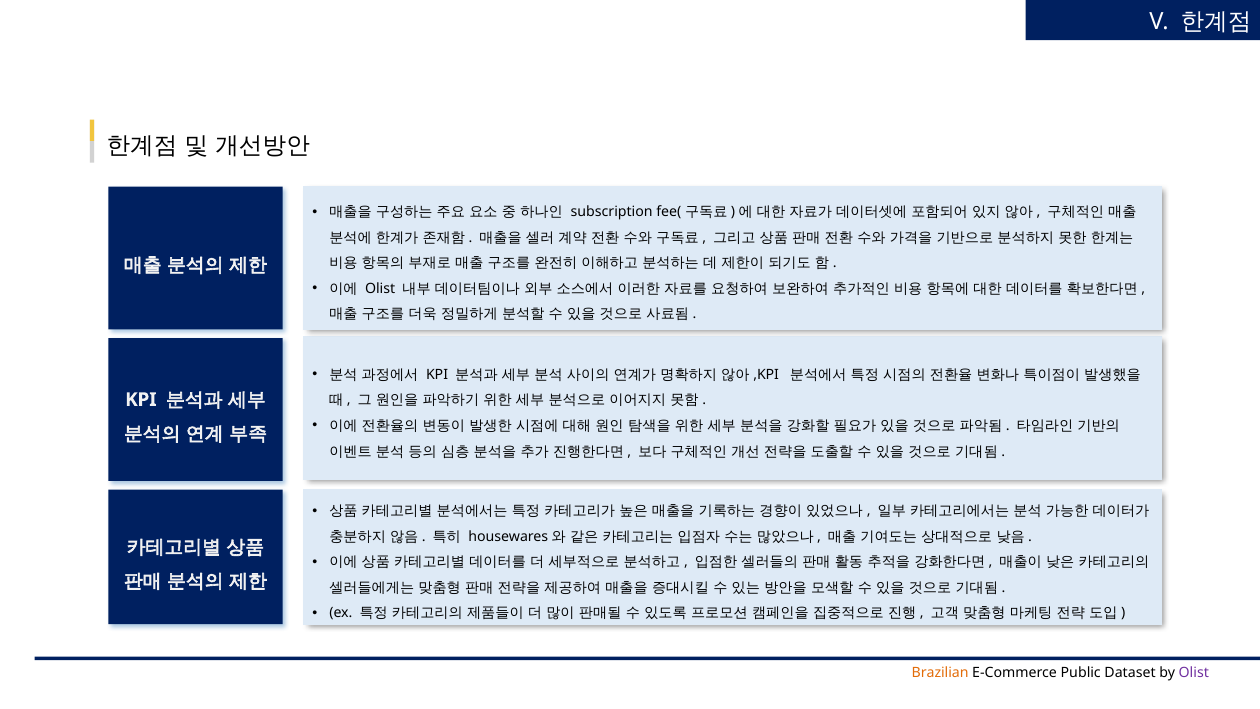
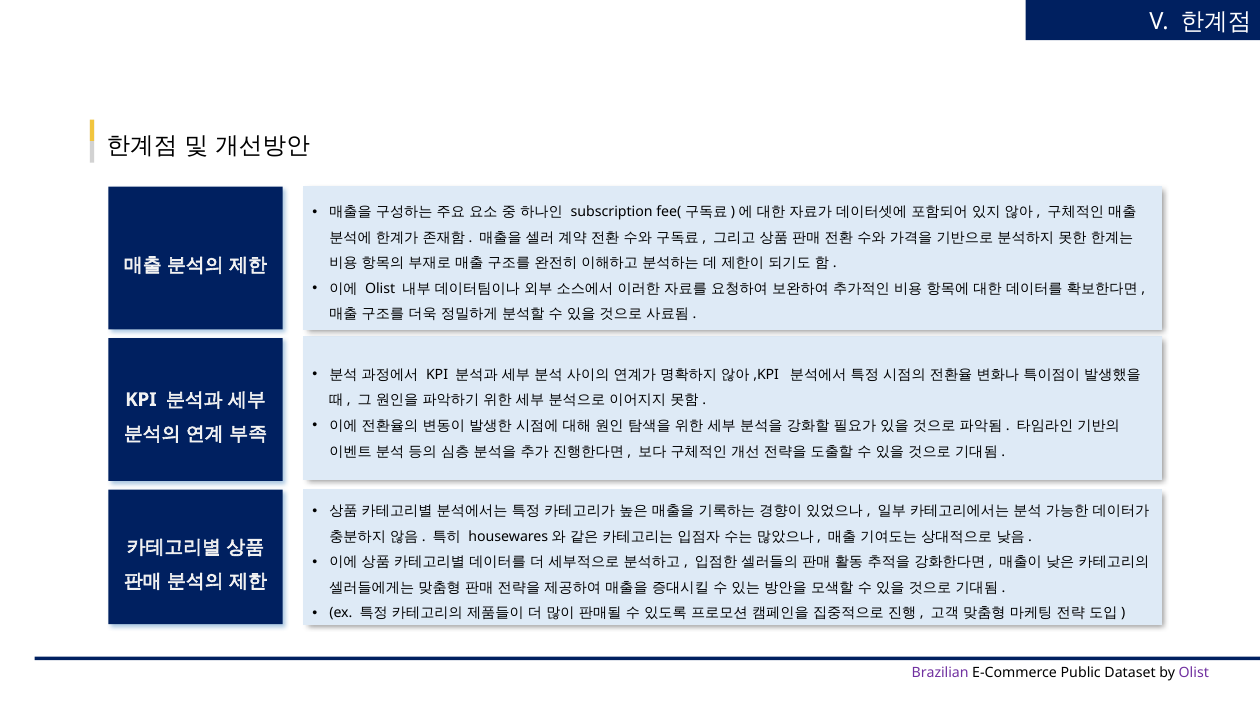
Brazilian colour: orange -> purple
